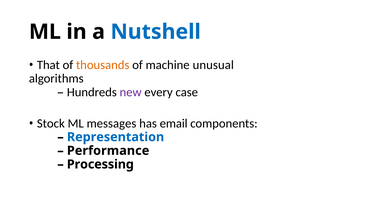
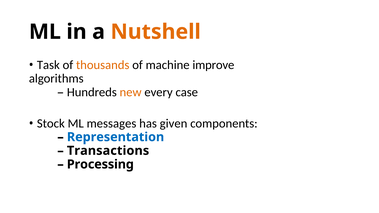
Nutshell colour: blue -> orange
That: That -> Task
unusual: unusual -> improve
new colour: purple -> orange
email: email -> given
Performance: Performance -> Transactions
